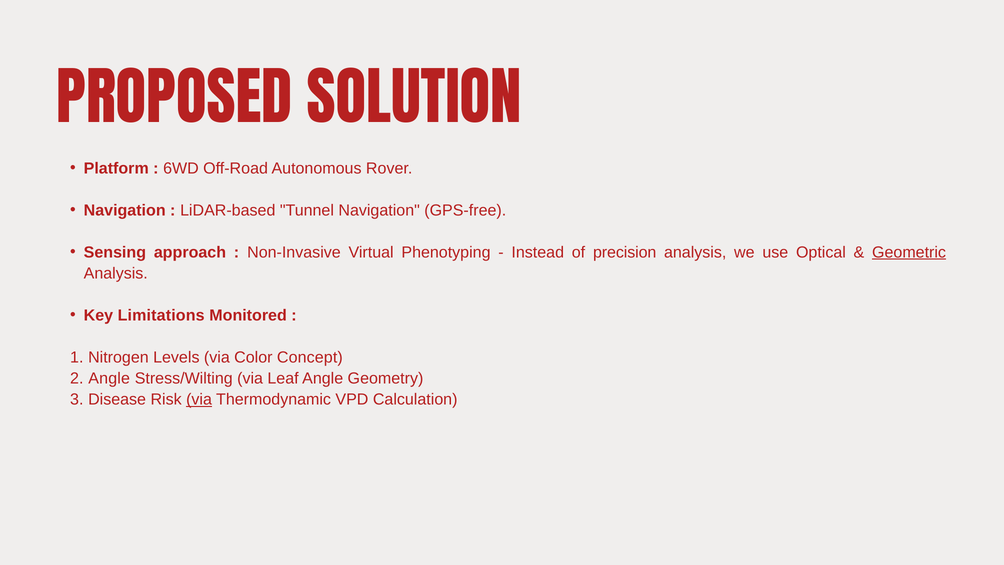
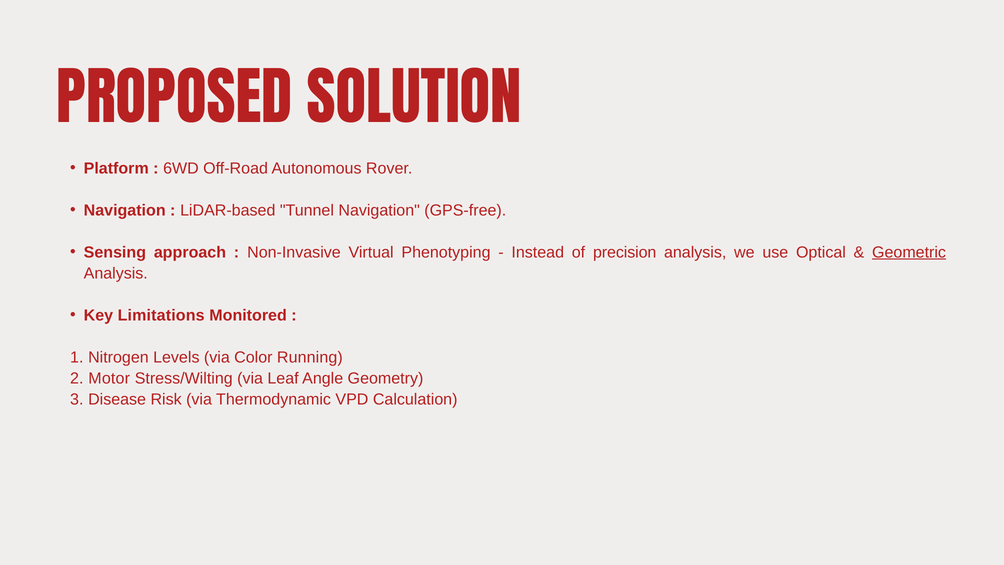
Concept: Concept -> Running
Angle at (109, 378): Angle -> Motor
via at (199, 399) underline: present -> none
